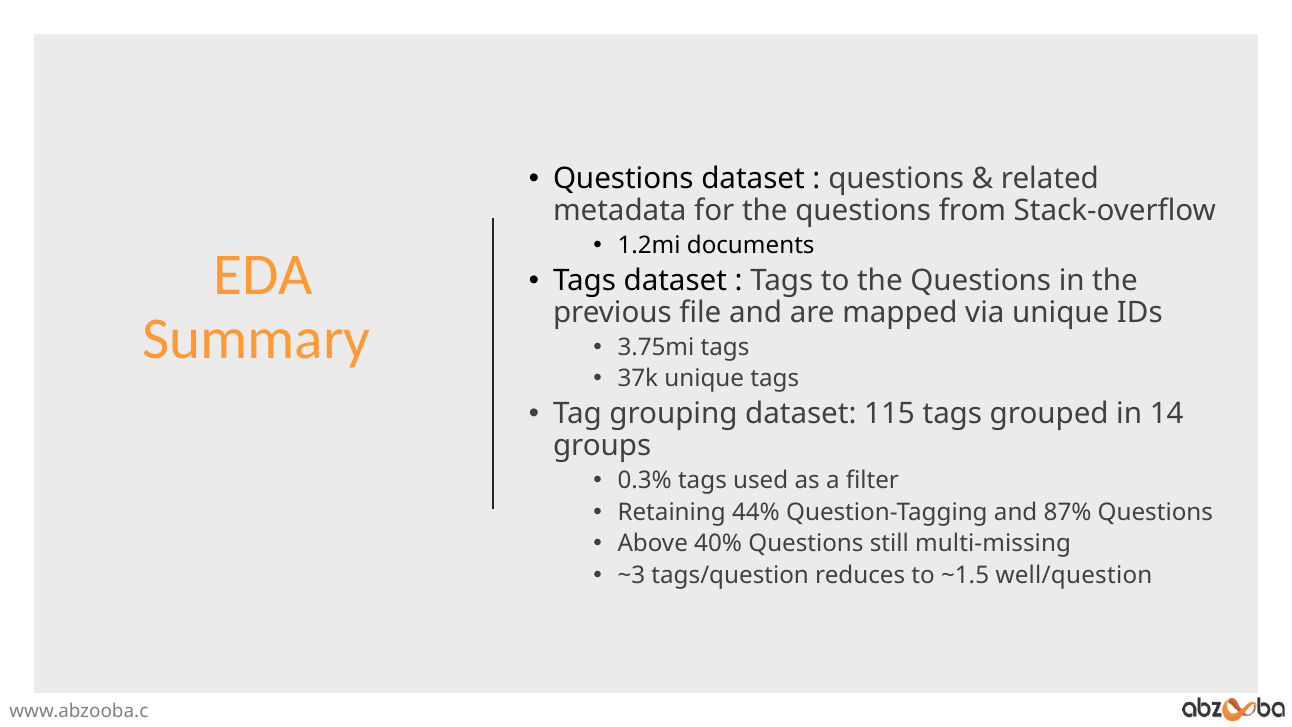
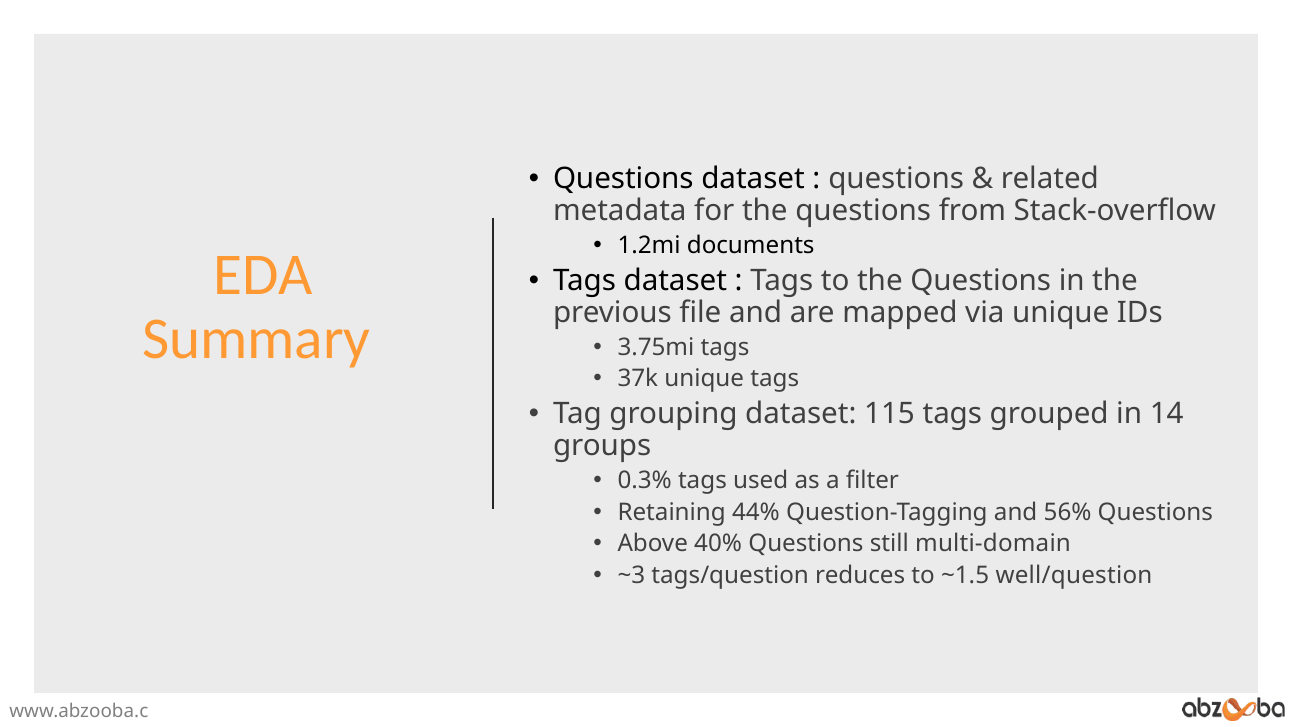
87%: 87% -> 56%
multi-missing: multi-missing -> multi-domain
